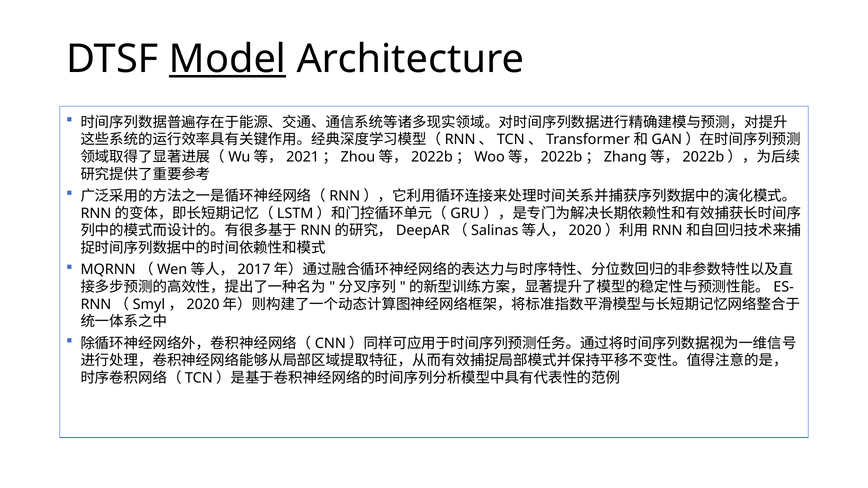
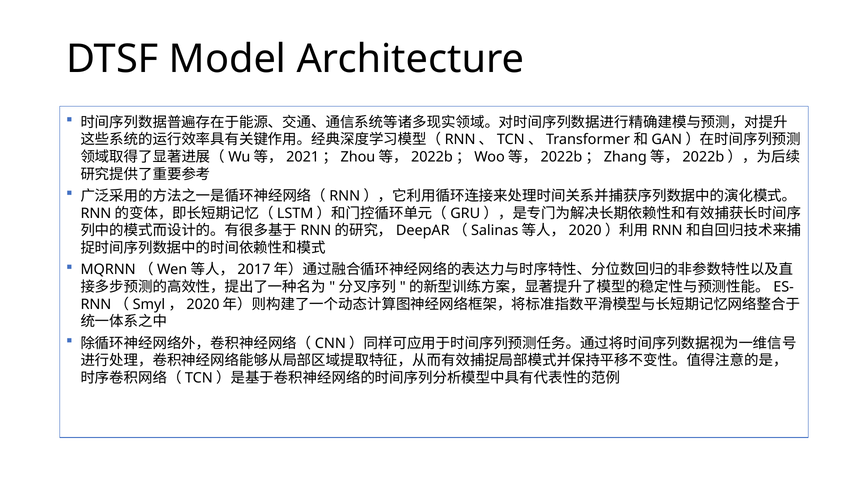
Model underline: present -> none
